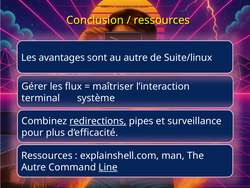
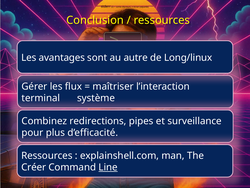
Suite/linux: Suite/linux -> Long/linux
redirections underline: present -> none
Autre at (34, 167): Autre -> Créer
